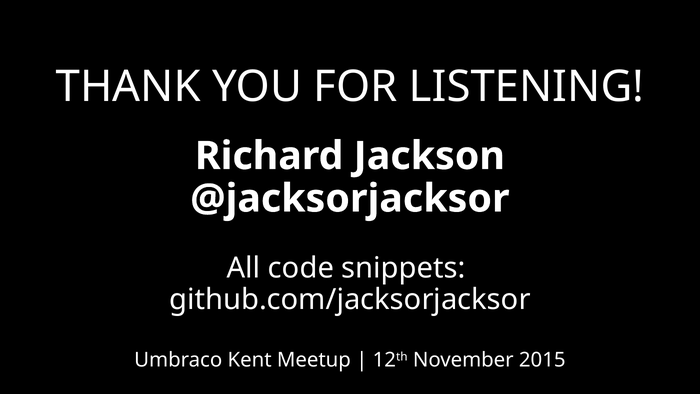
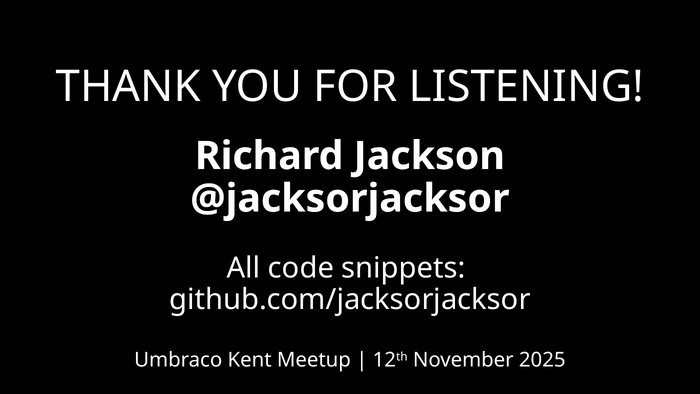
2015: 2015 -> 2025
